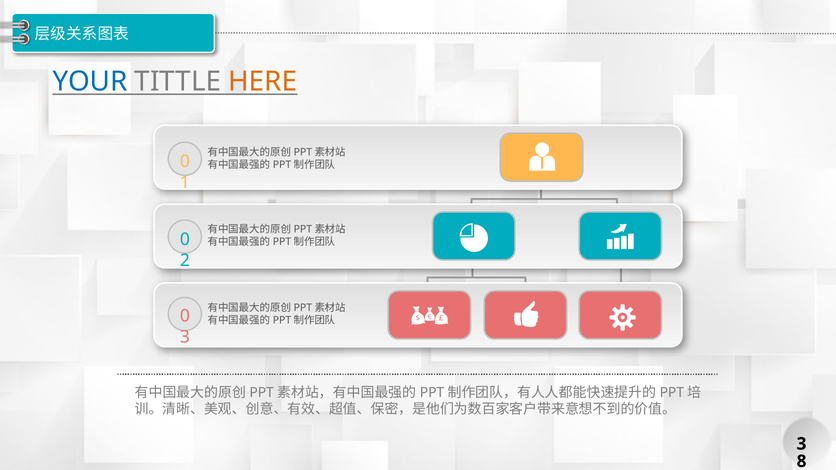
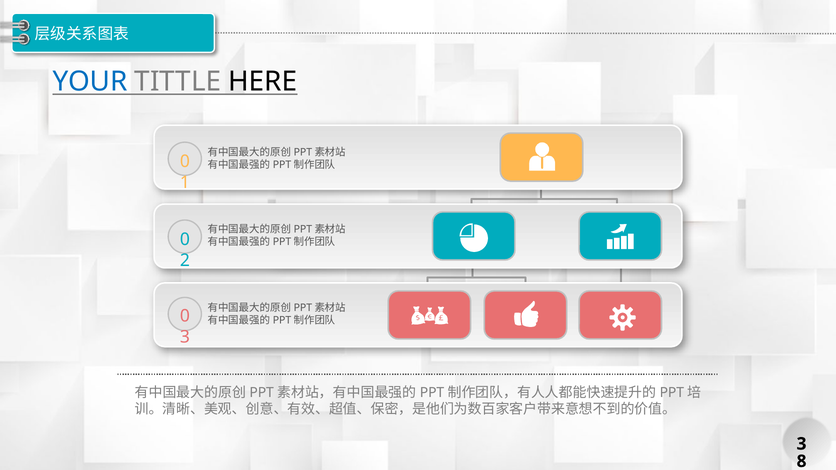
HERE colour: orange -> black
